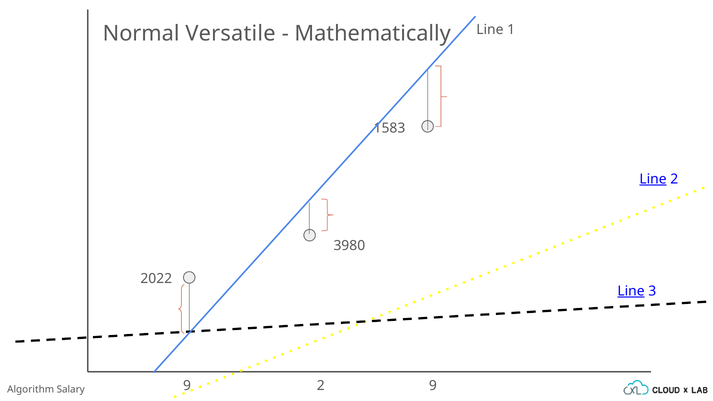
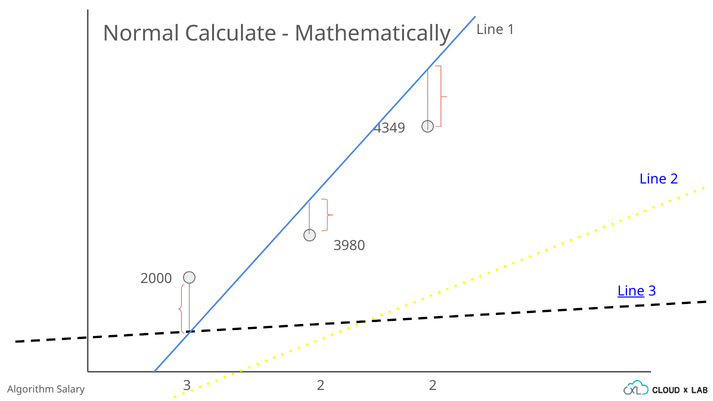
Versatile: Versatile -> Calculate
1583: 1583 -> 4349
Line at (653, 179) underline: present -> none
2022: 2022 -> 2000
Salary 9: 9 -> 3
2 9: 9 -> 2
